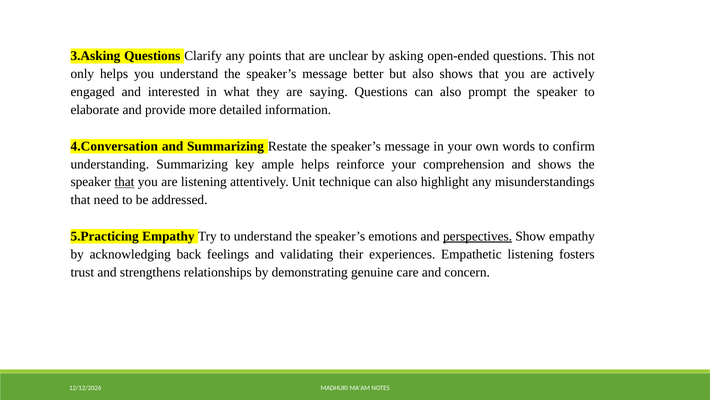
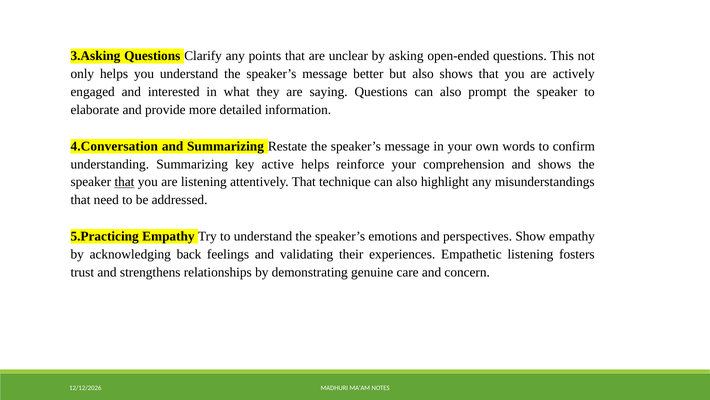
ample: ample -> active
attentively Unit: Unit -> That
perspectives underline: present -> none
